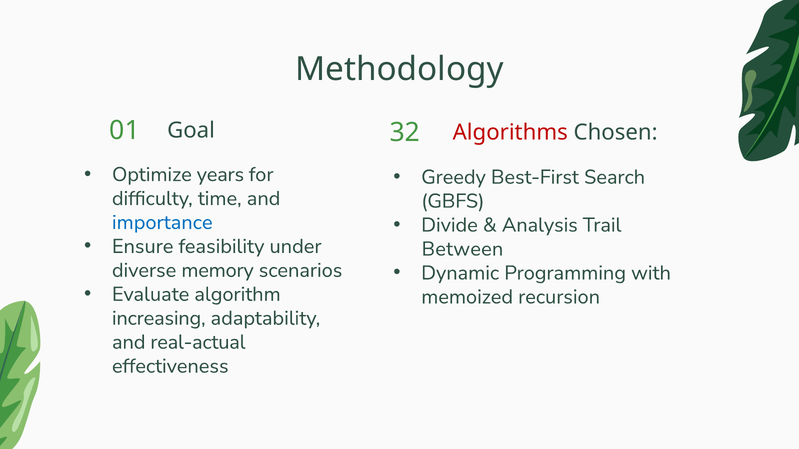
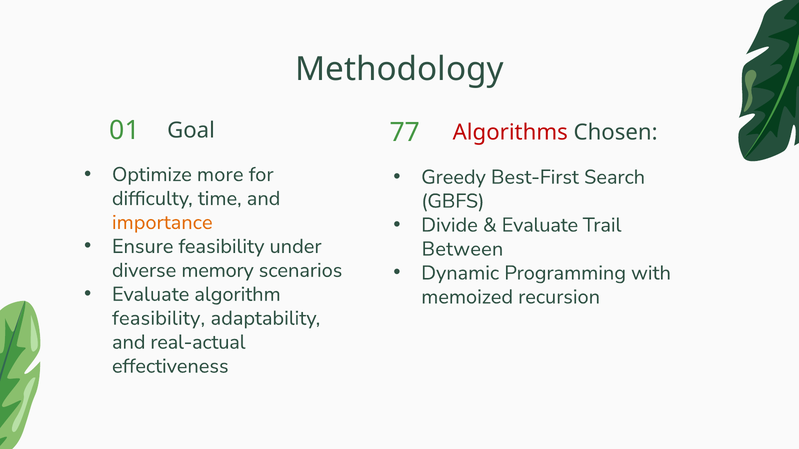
32: 32 -> 77
years: years -> more
importance colour: blue -> orange
Analysis at (540, 225): Analysis -> Evaluate
increasing at (159, 318): increasing -> feasibility
